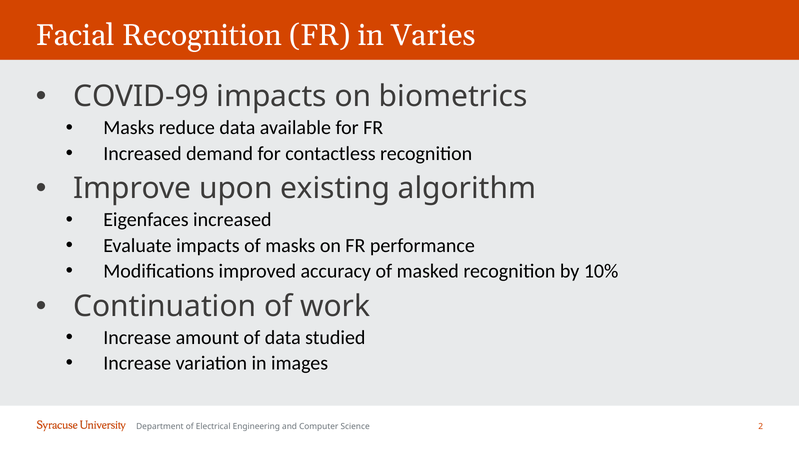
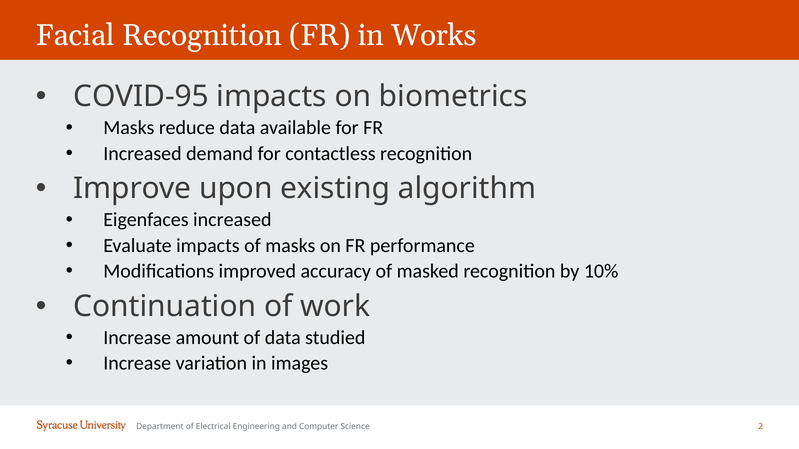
Varies: Varies -> Works
COVID-99: COVID-99 -> COVID-95
